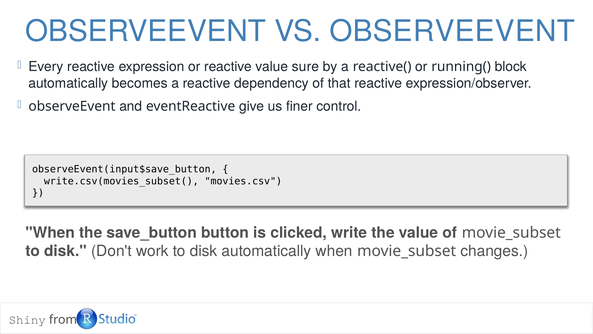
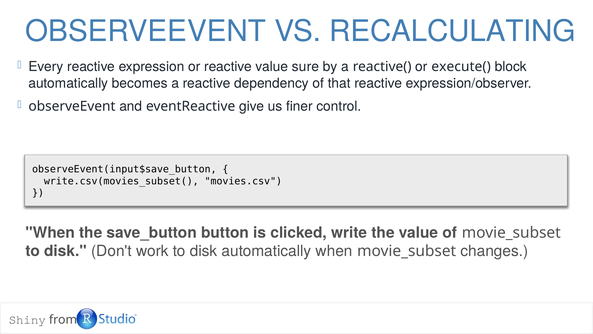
VS OBSERVEEVENT: OBSERVEEVENT -> RECALCULATING
running(: running( -> execute(
